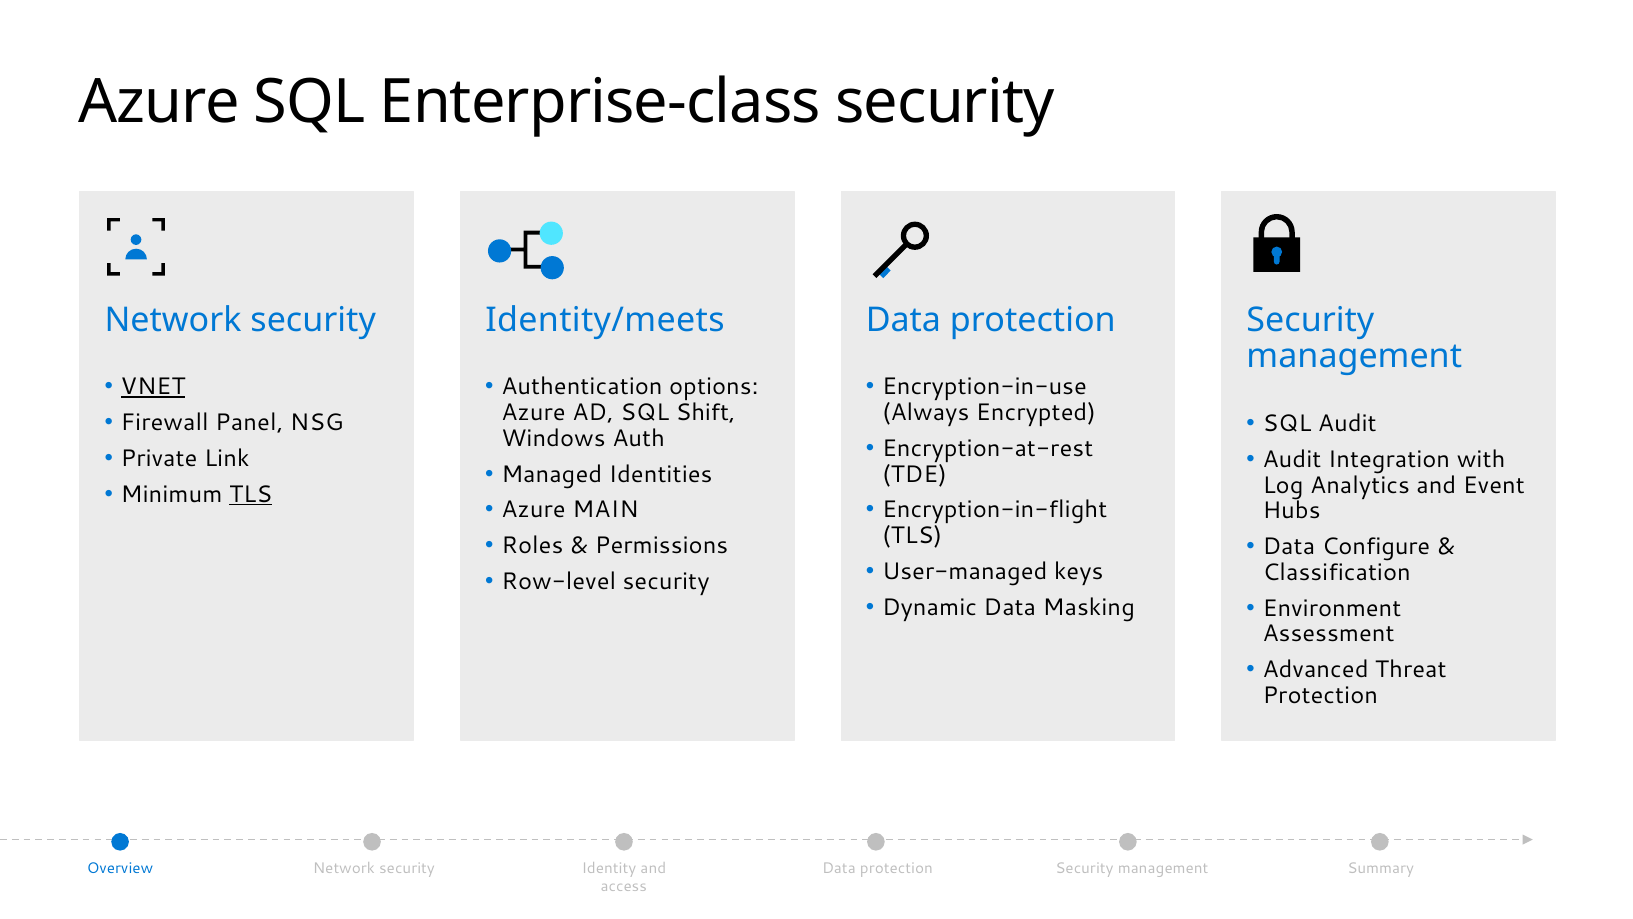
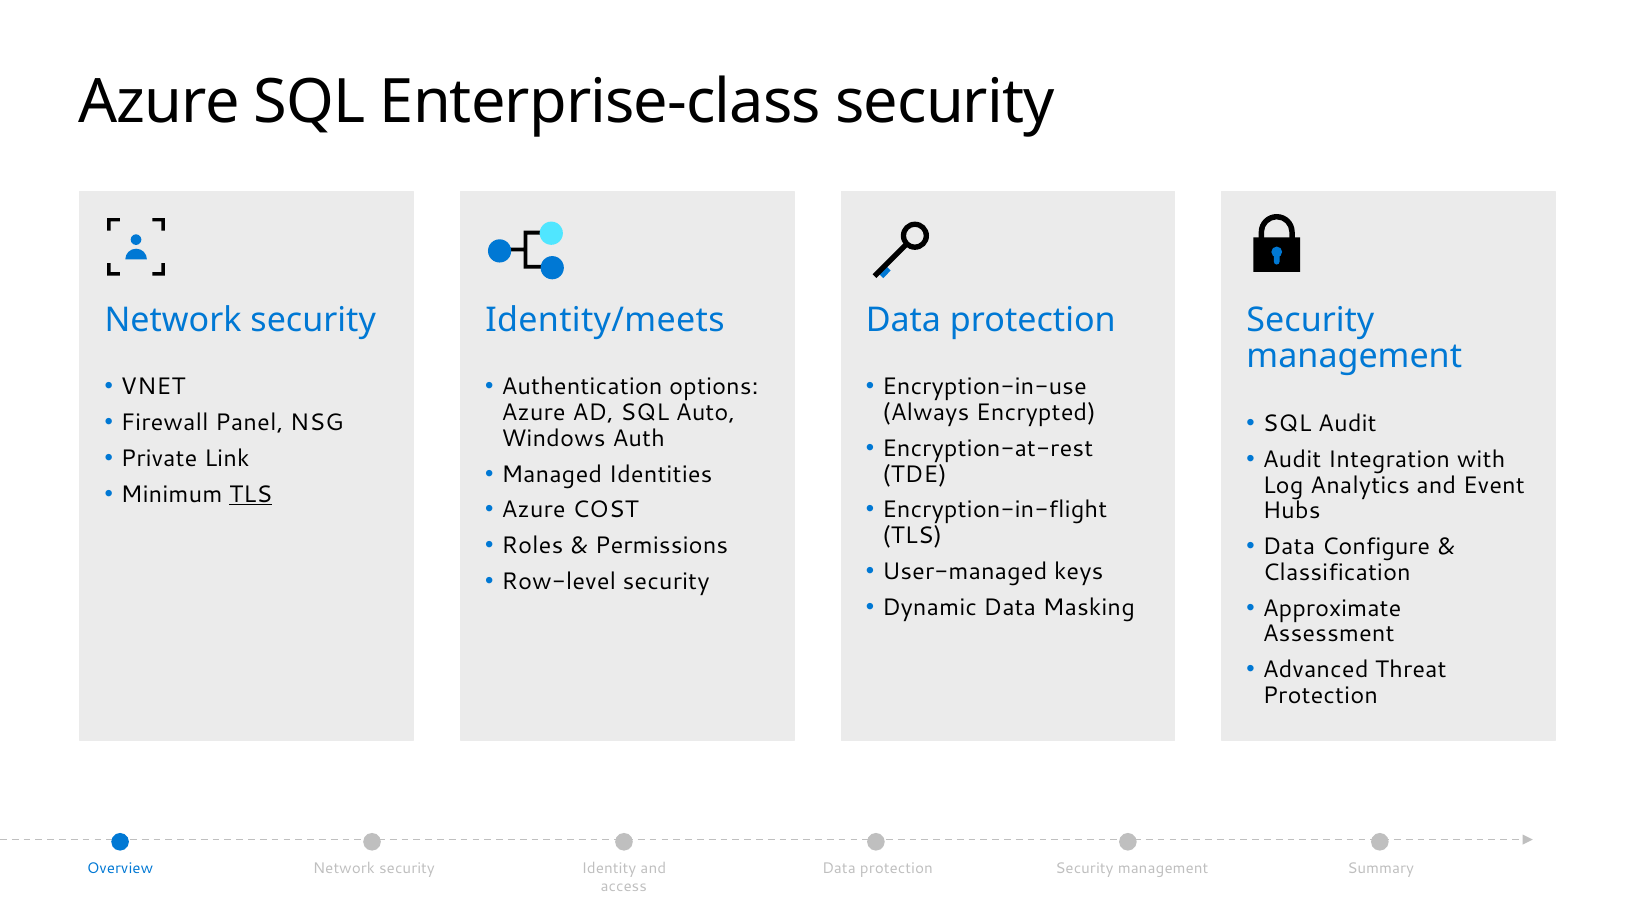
VNET underline: present -> none
Shift: Shift -> Auto
MAIN: MAIN -> COST
Environment: Environment -> Approximate
